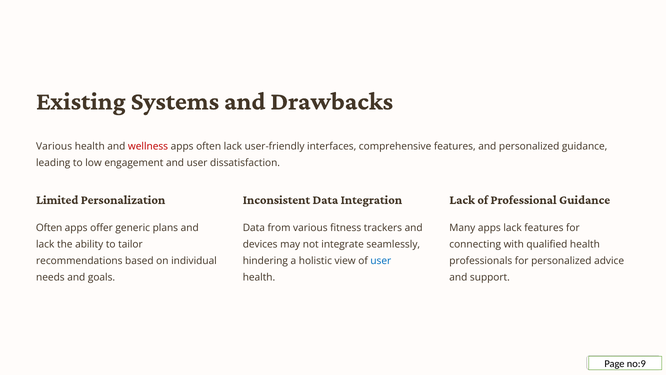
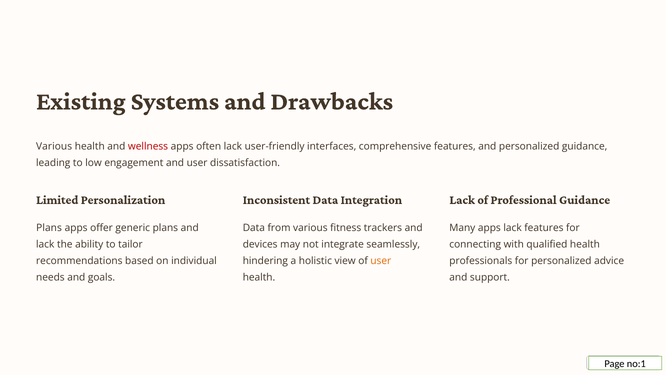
Often at (49, 228): Often -> Plans
user at (381, 261) colour: blue -> orange
no:9: no:9 -> no:1
